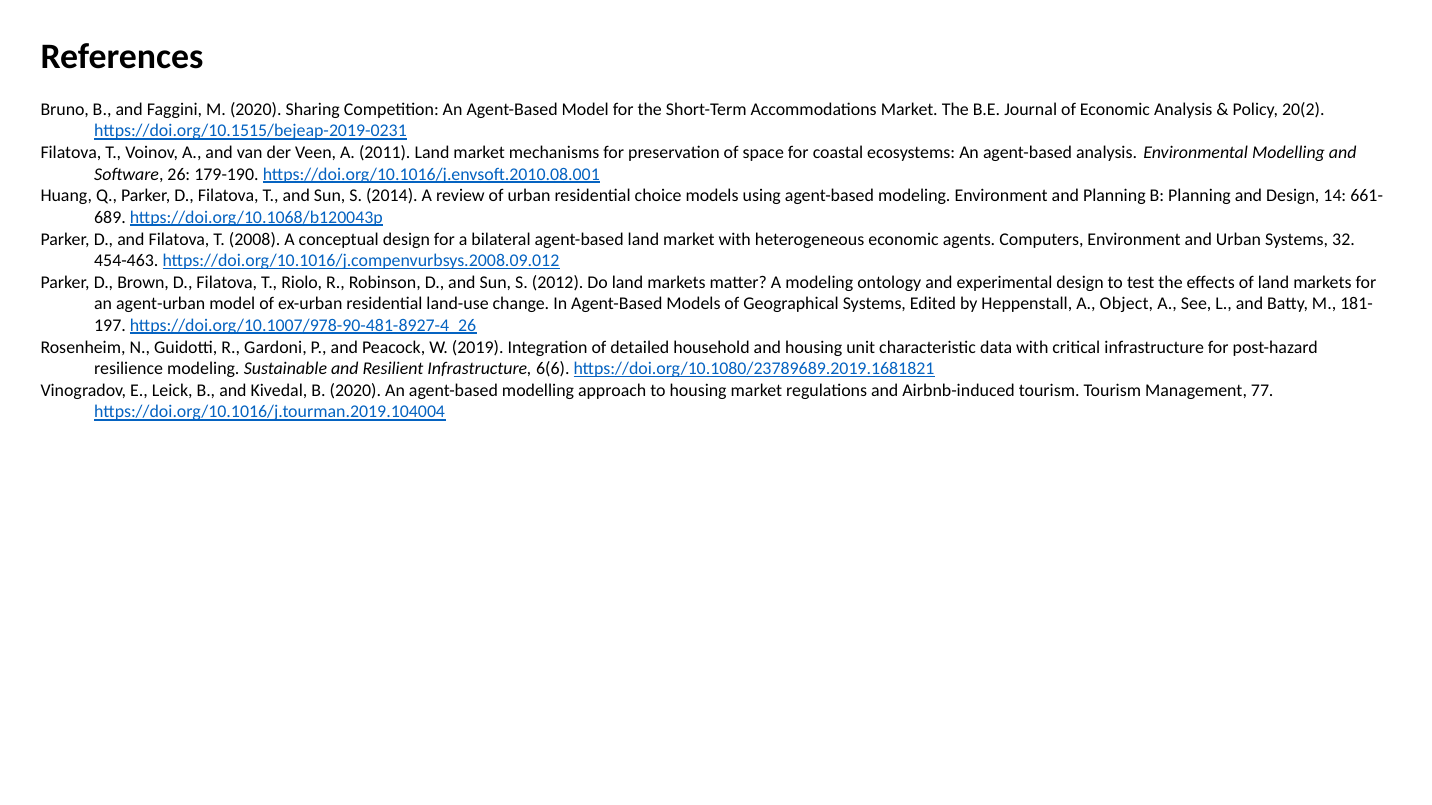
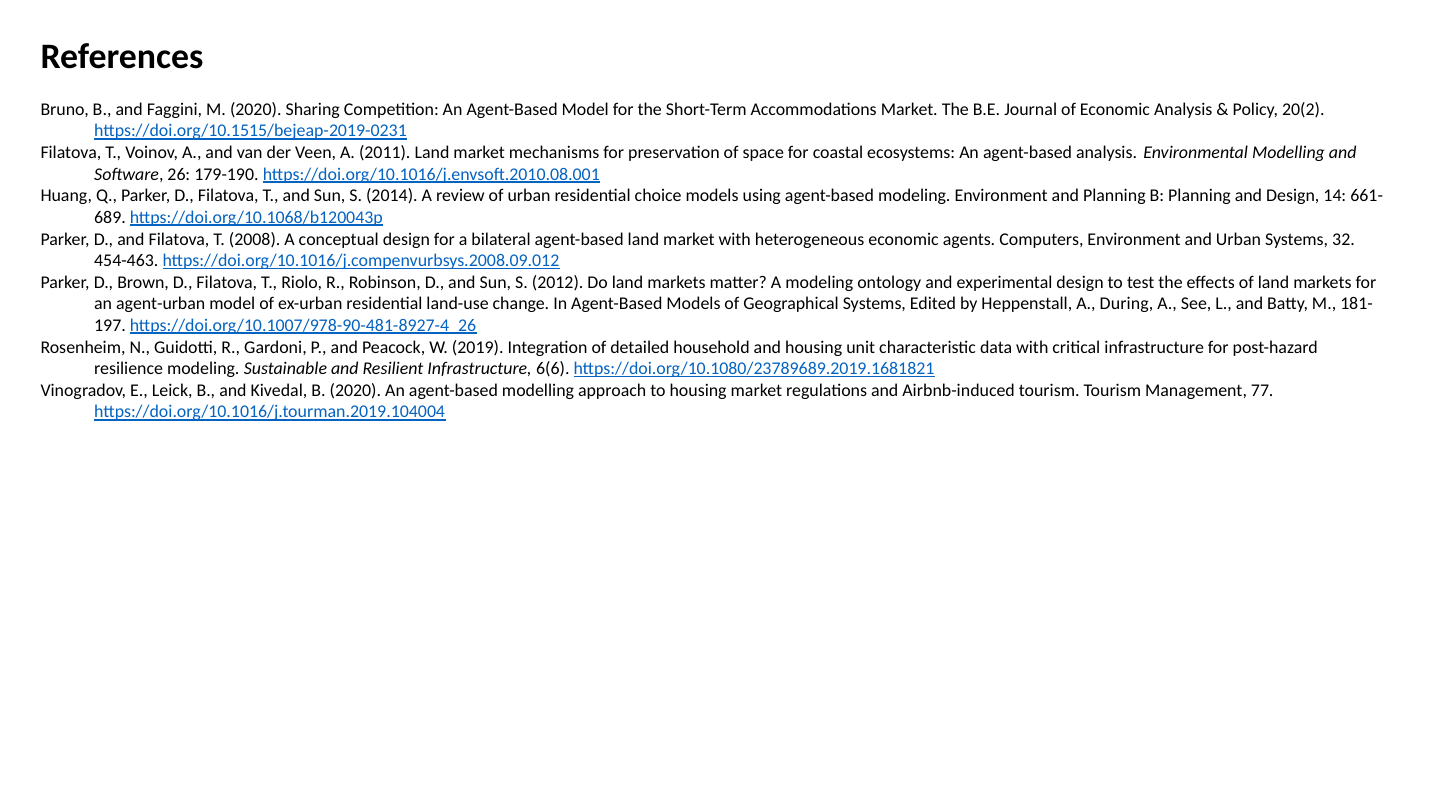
Object: Object -> During
